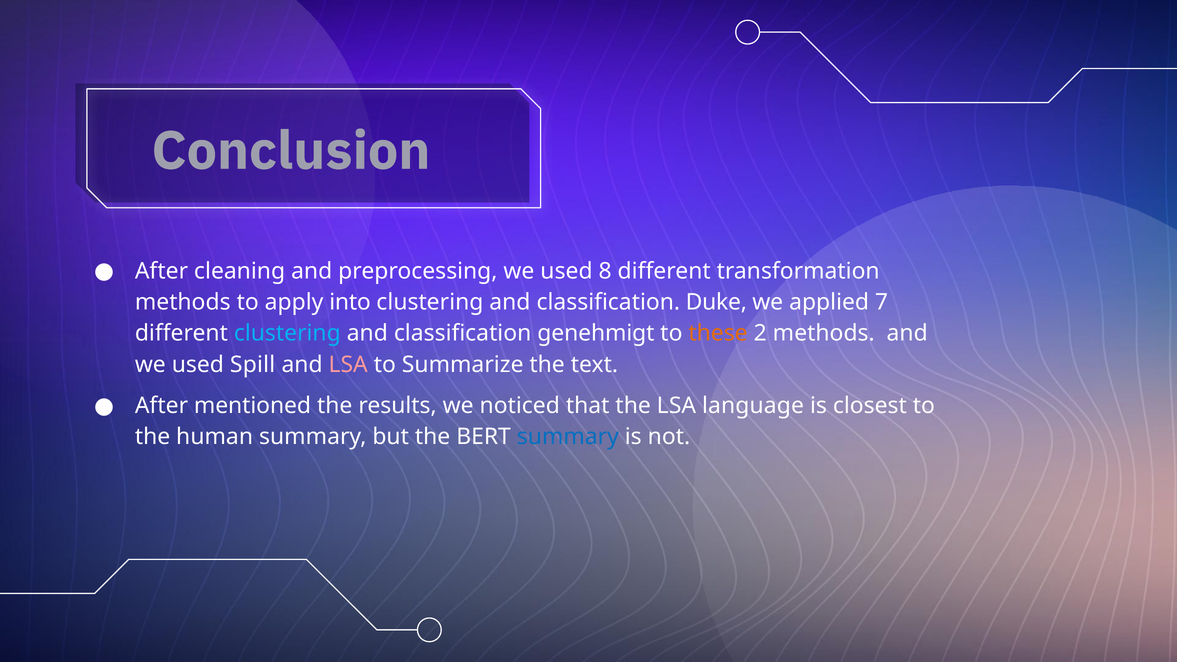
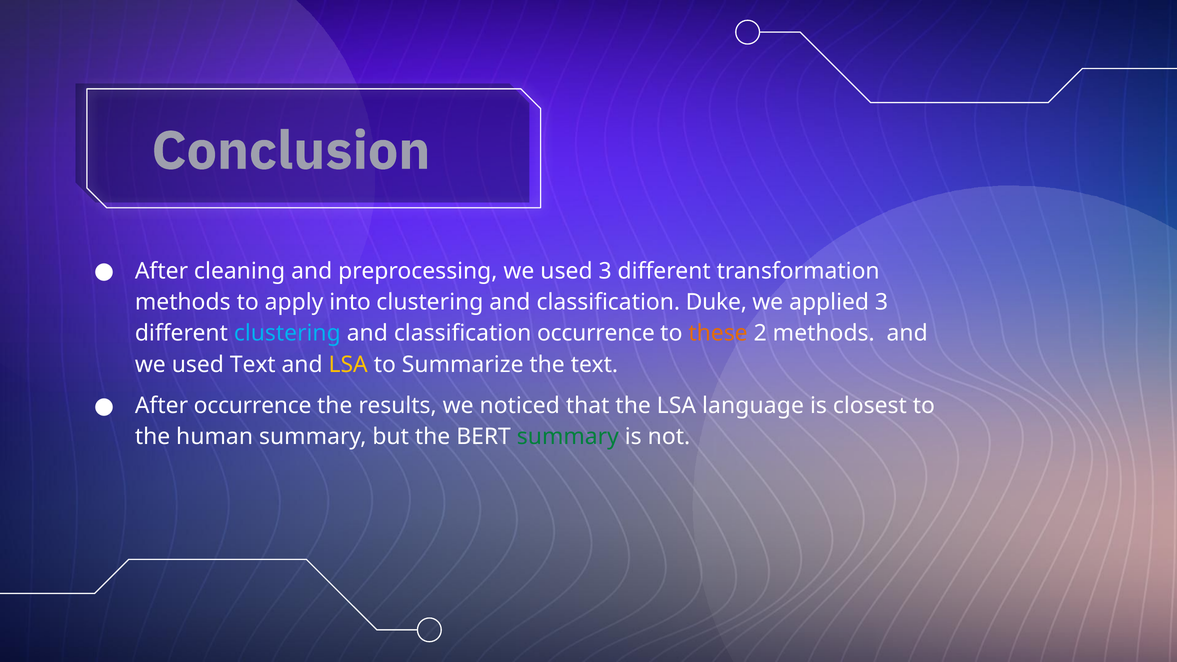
used 8: 8 -> 3
applied 7: 7 -> 3
classification genehmigt: genehmigt -> occurrence
used Spill: Spill -> Text
LSA at (348, 365) colour: pink -> yellow
After mentioned: mentioned -> occurrence
summary at (568, 437) colour: blue -> green
